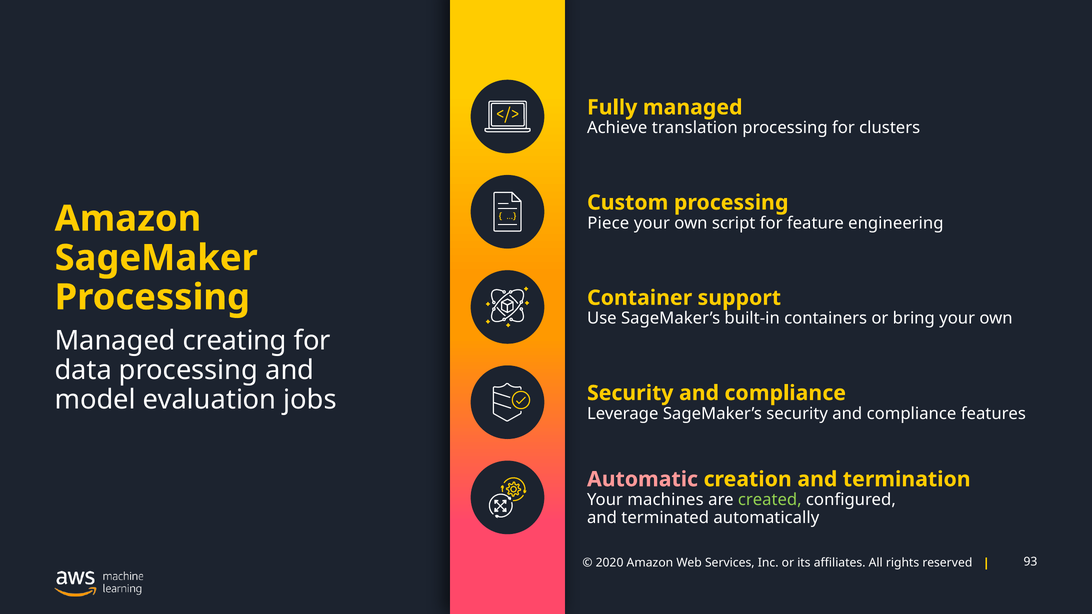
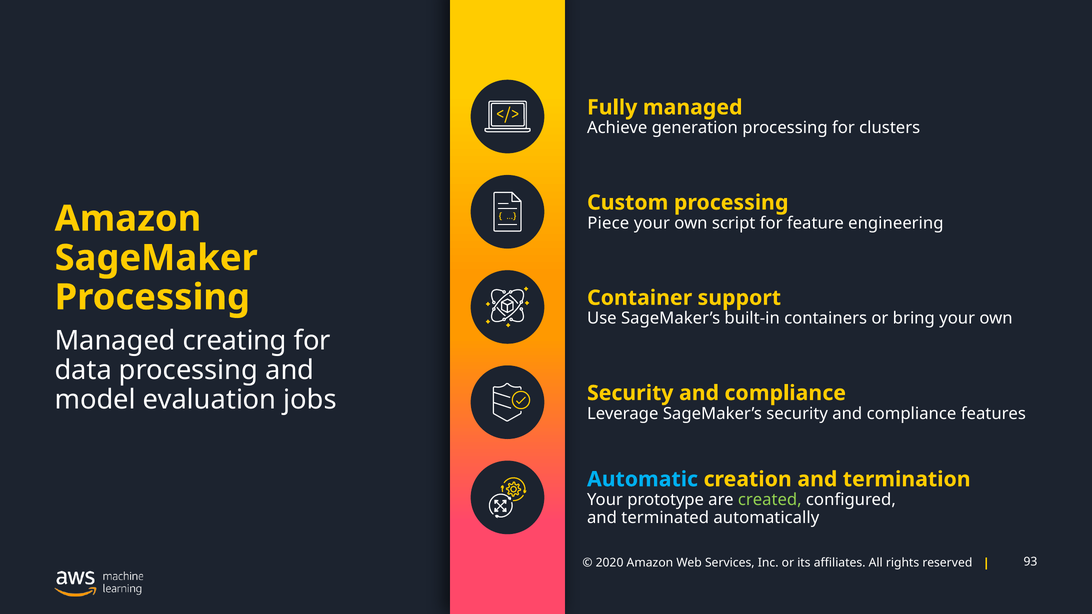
translation: translation -> generation
Automatic colour: pink -> light blue
machines: machines -> prototype
